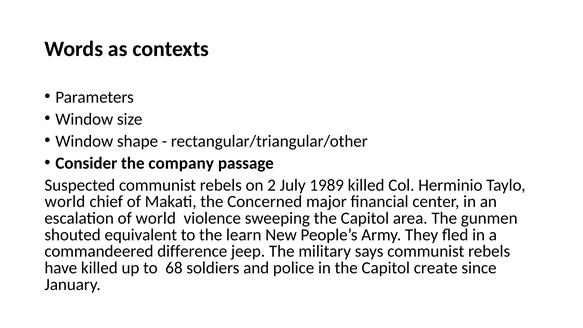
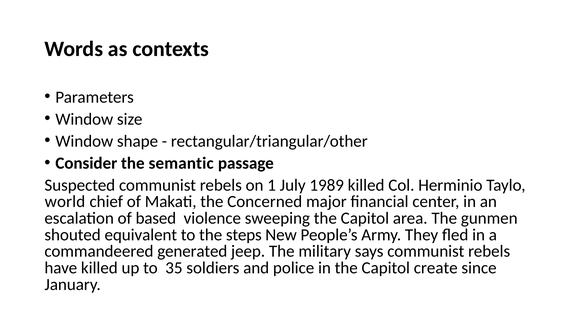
company: company -> semantic
2: 2 -> 1
of world: world -> based
learn: learn -> steps
difference: difference -> generated
68: 68 -> 35
